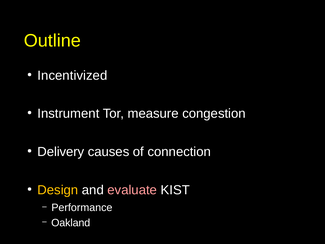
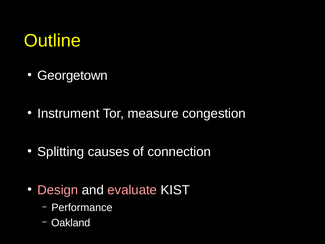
Incentivized: Incentivized -> Georgetown
Delivery: Delivery -> Splitting
Design colour: yellow -> pink
